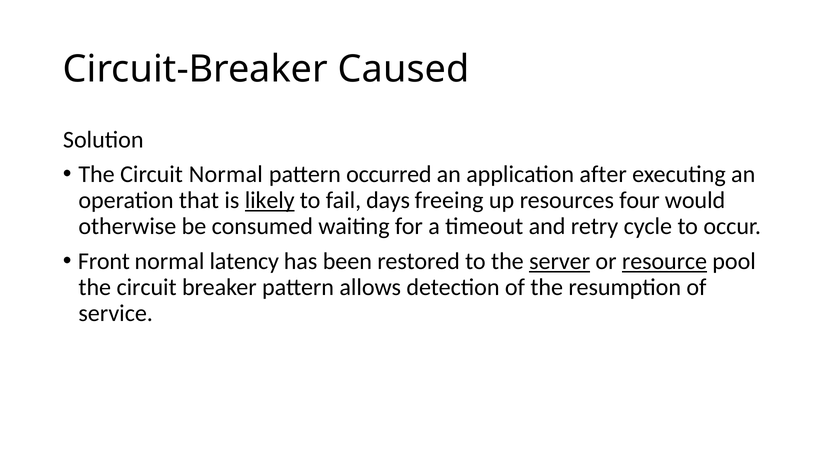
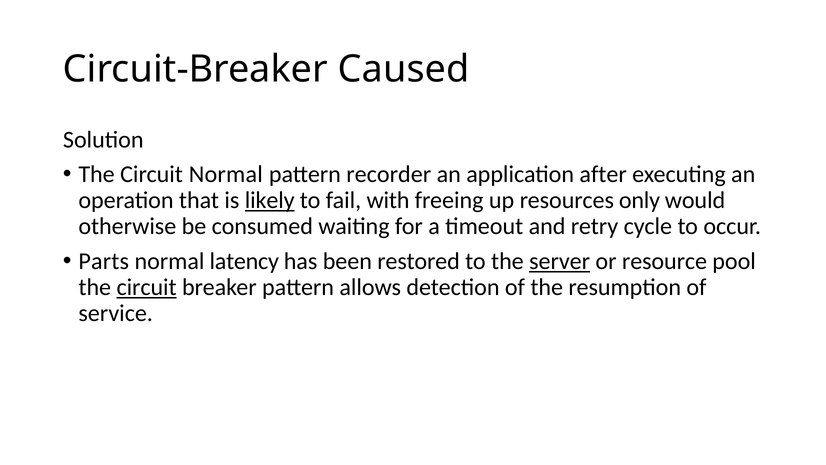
occurred: occurred -> recorder
days: days -> with
four: four -> only
Front: Front -> Parts
resource underline: present -> none
circuit at (147, 287) underline: none -> present
